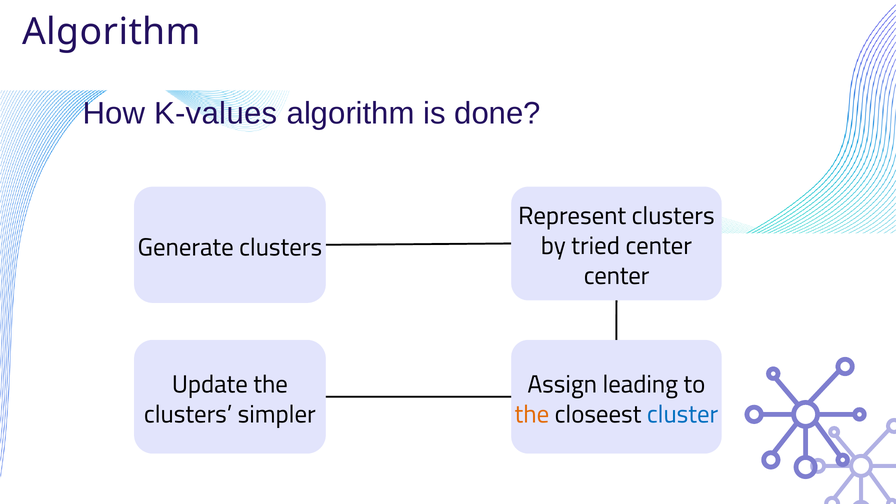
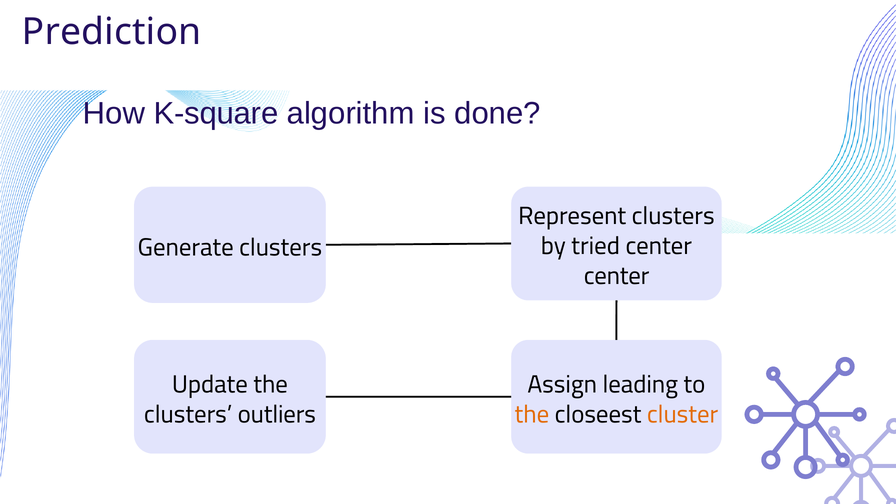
Algorithm at (112, 32): Algorithm -> Prediction
K-values: K-values -> K-square
simpler: simpler -> outliers
cluster colour: blue -> orange
